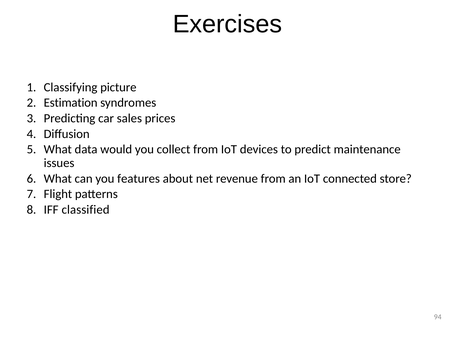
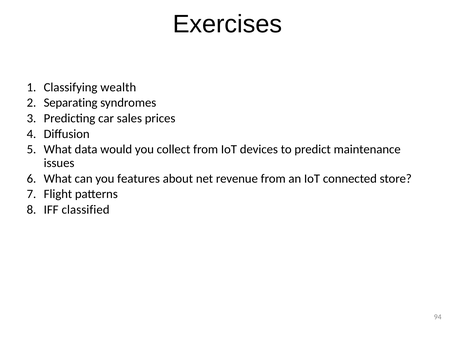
picture: picture -> wealth
Estimation: Estimation -> Separating
